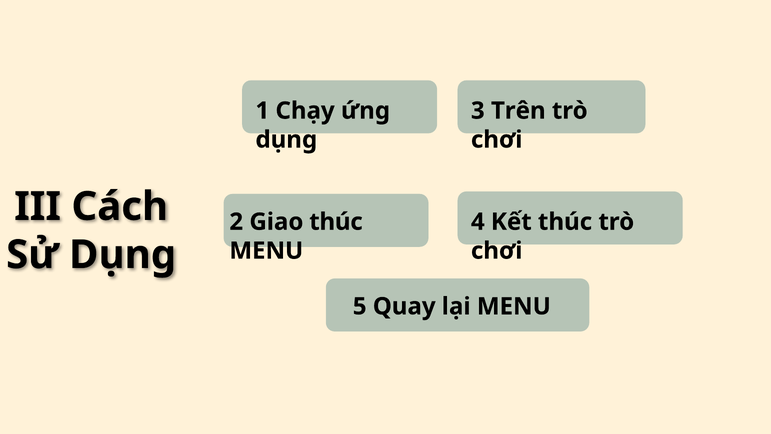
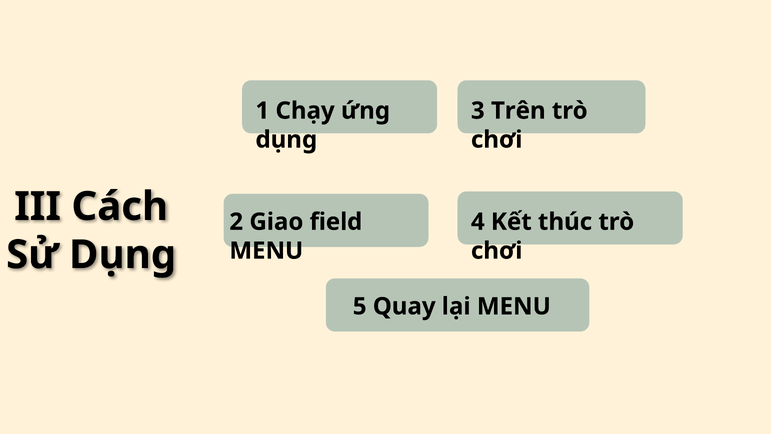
Giao thúc: thúc -> field
